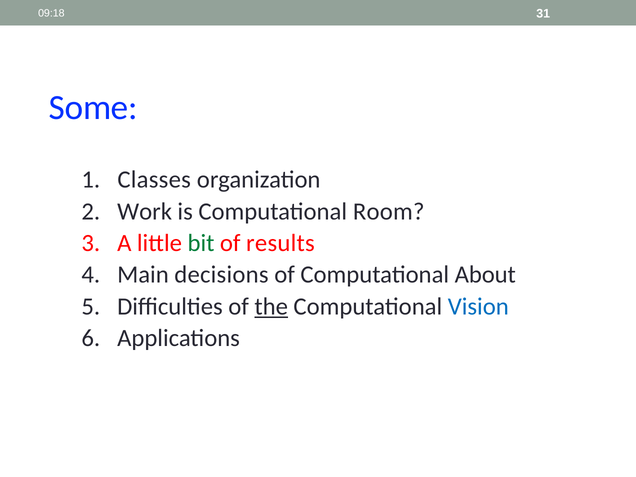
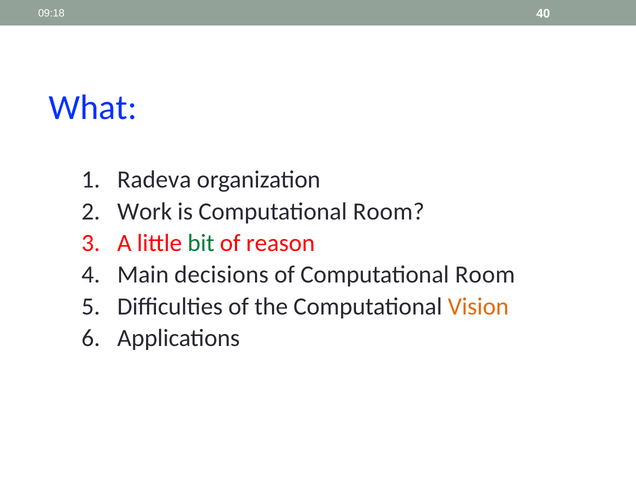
31: 31 -> 40
Some: Some -> What
Classes: Classes -> Radeva
results: results -> reason
of Computational About: About -> Room
the underline: present -> none
Vision colour: blue -> orange
